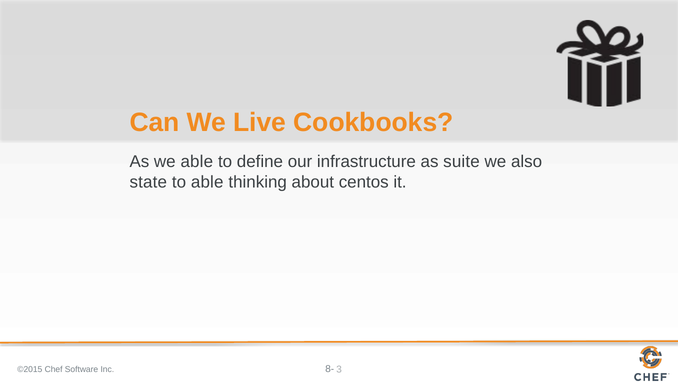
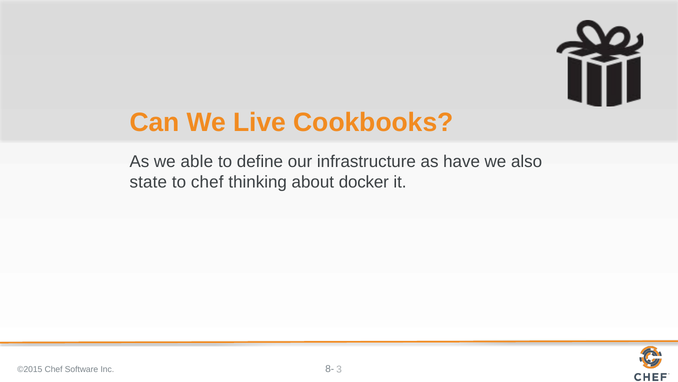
suite: suite -> have
to able: able -> chef
centos: centos -> docker
